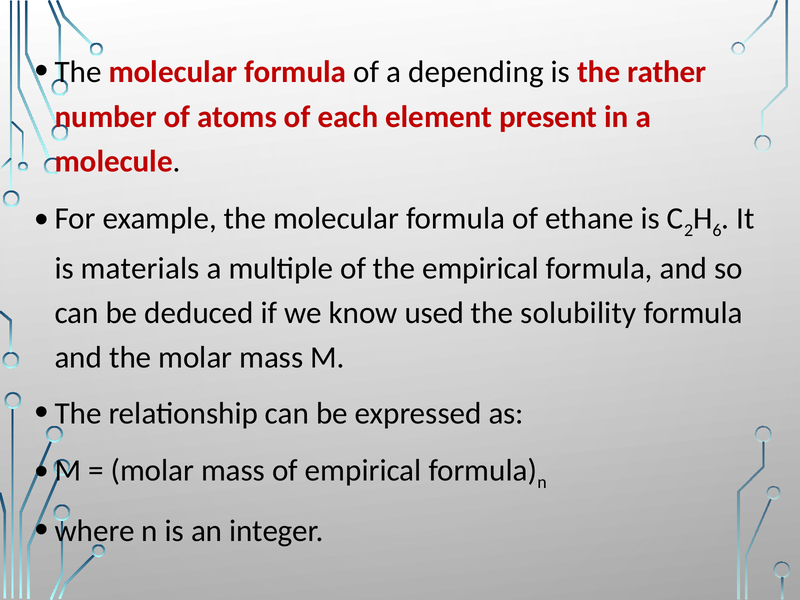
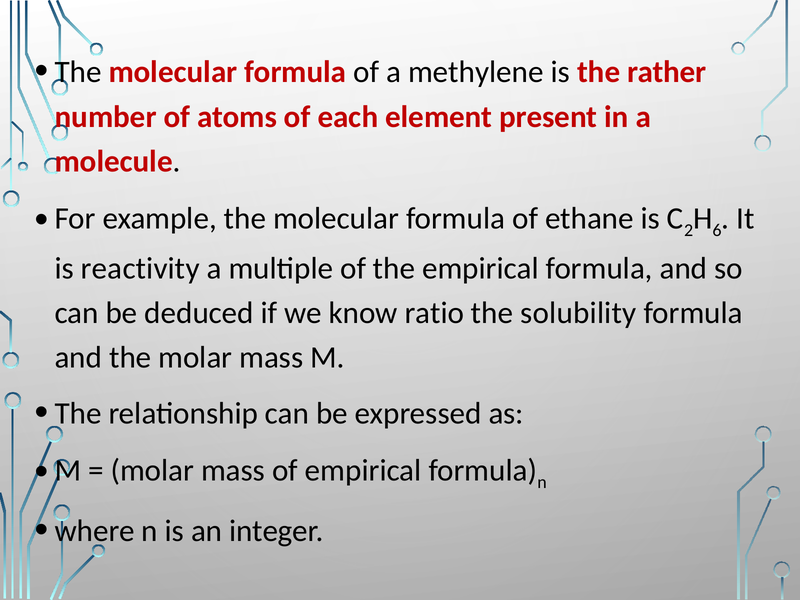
depending: depending -> methylene
materials: materials -> reactivity
used: used -> ratio
